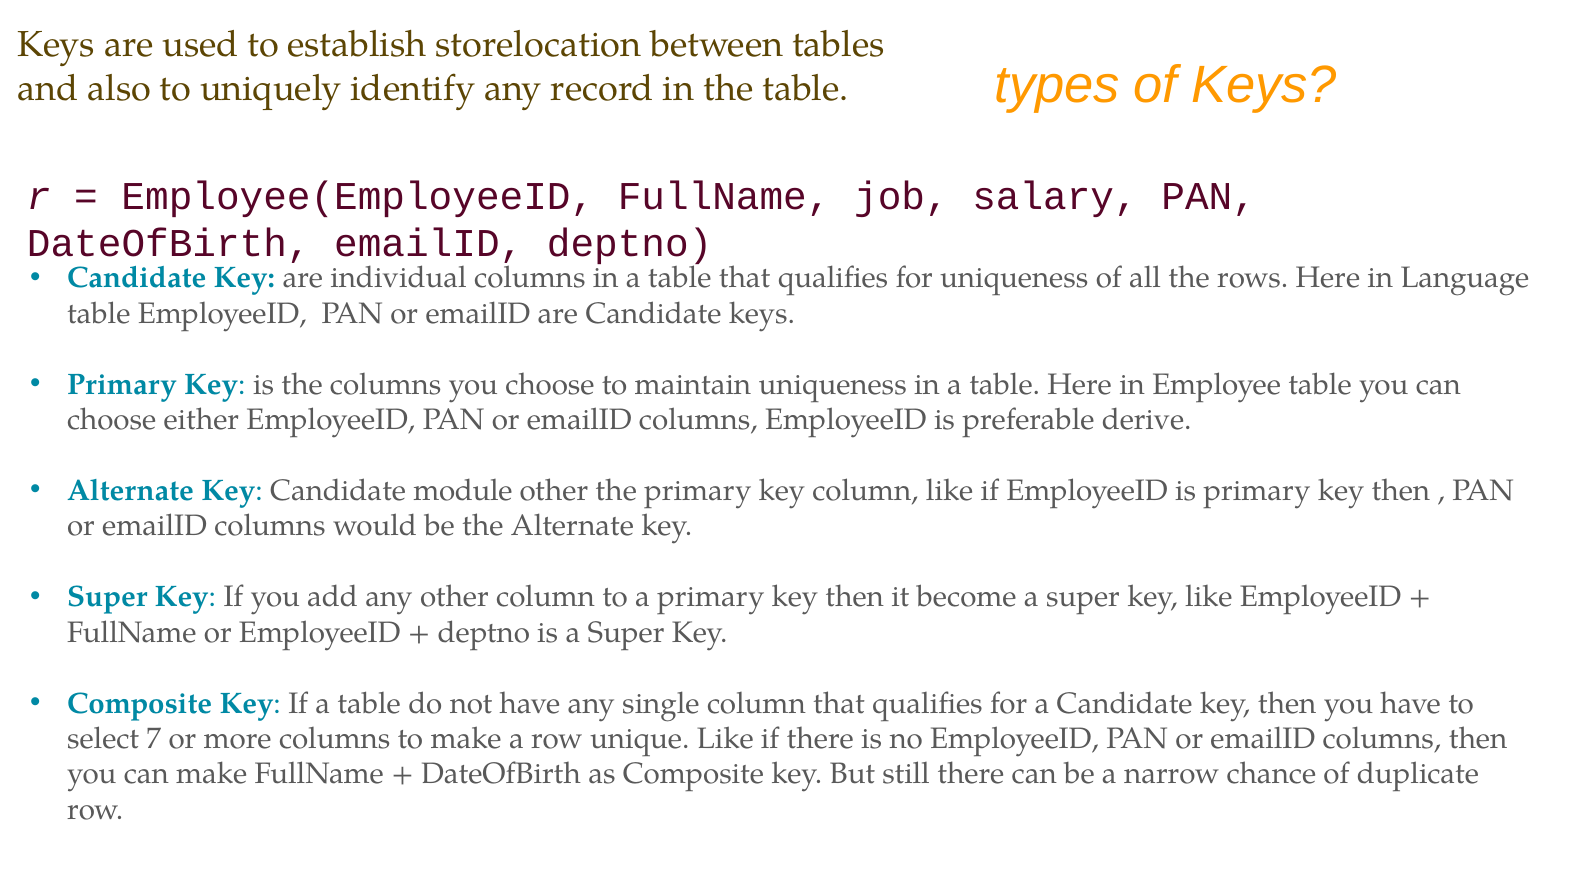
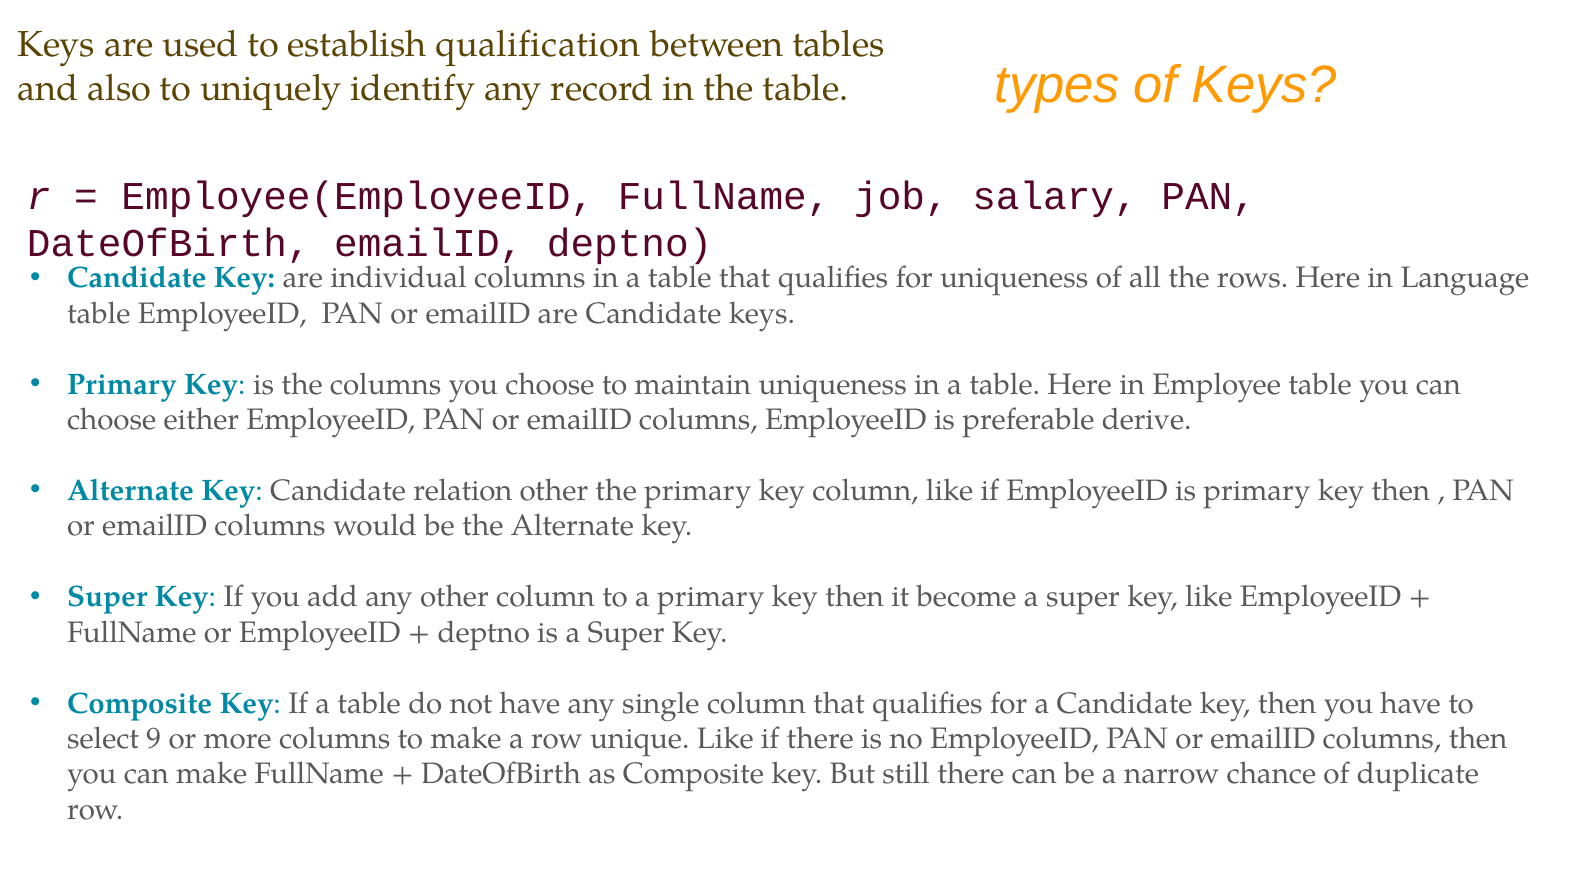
storelocation: storelocation -> qualification
module: module -> relation
7: 7 -> 9
